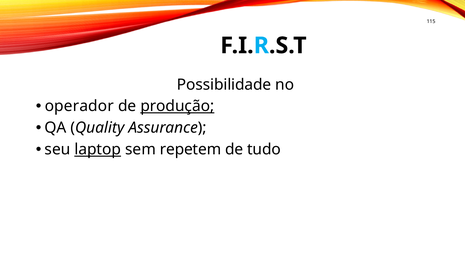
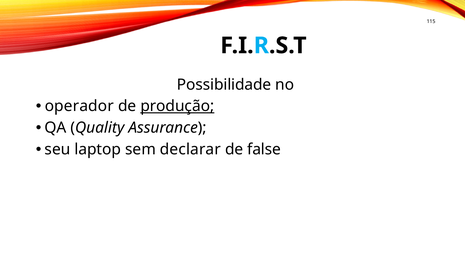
laptop underline: present -> none
repetem: repetem -> declarar
tudo: tudo -> false
